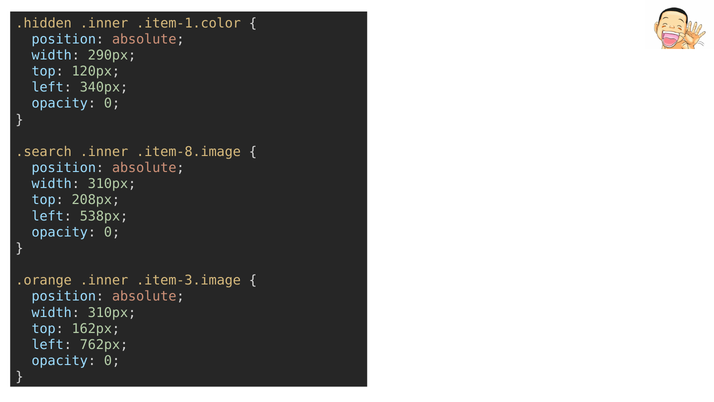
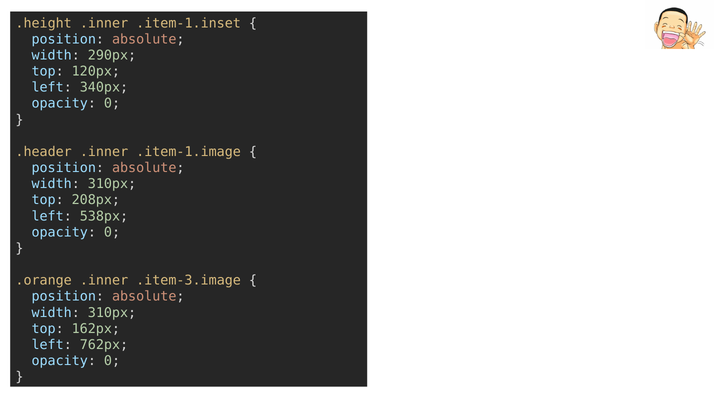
.hidden: .hidden -> .height
.item-1.color: .item-1.color -> .item-1.inset
.search: .search -> .header
.item-8.image: .item-8.image -> .item-1.image
